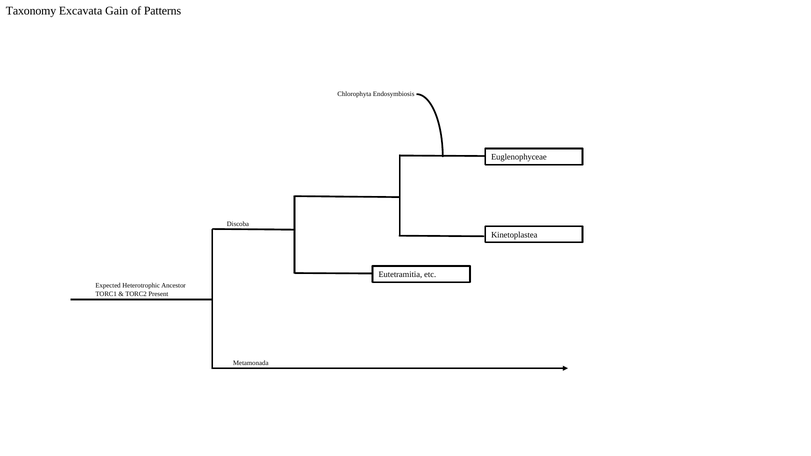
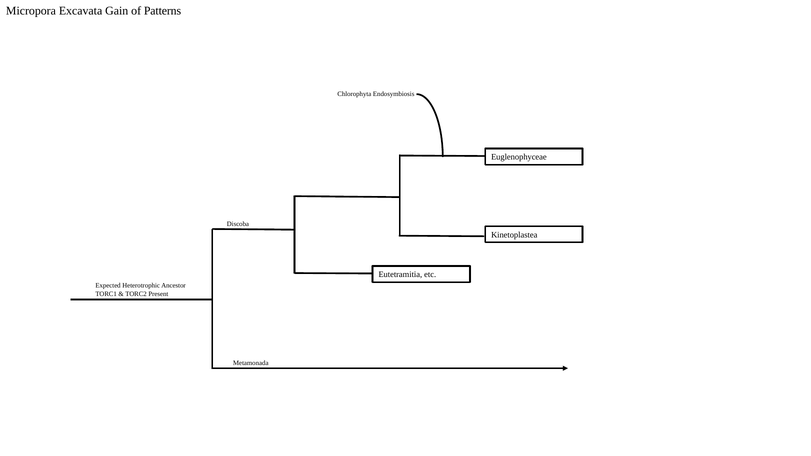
Taxonomy: Taxonomy -> Micropora
